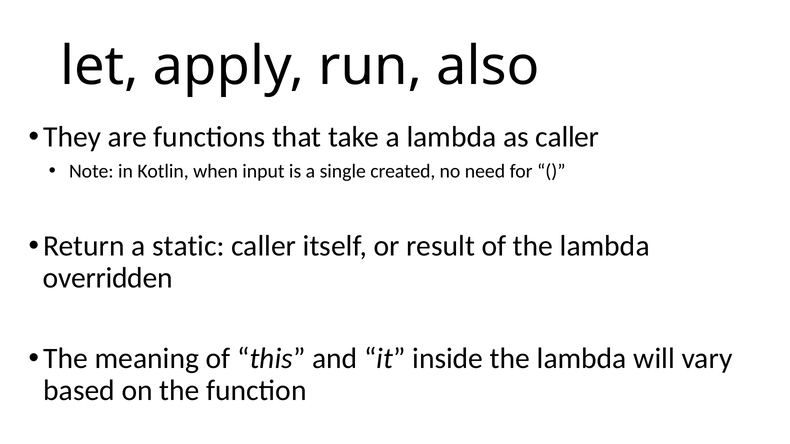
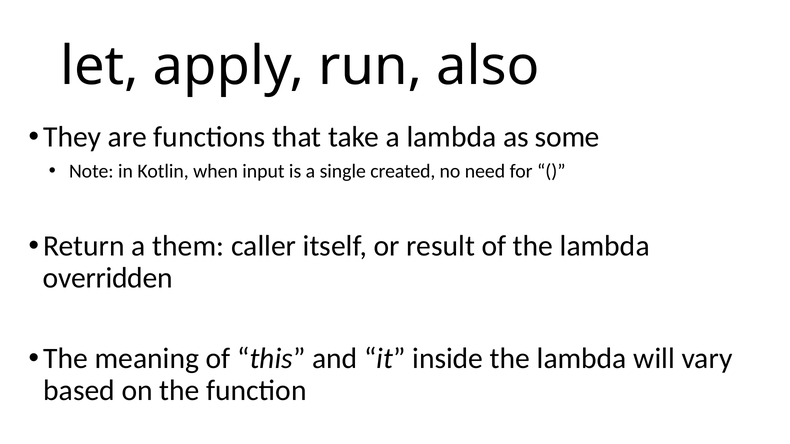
as caller: caller -> some
static: static -> them
